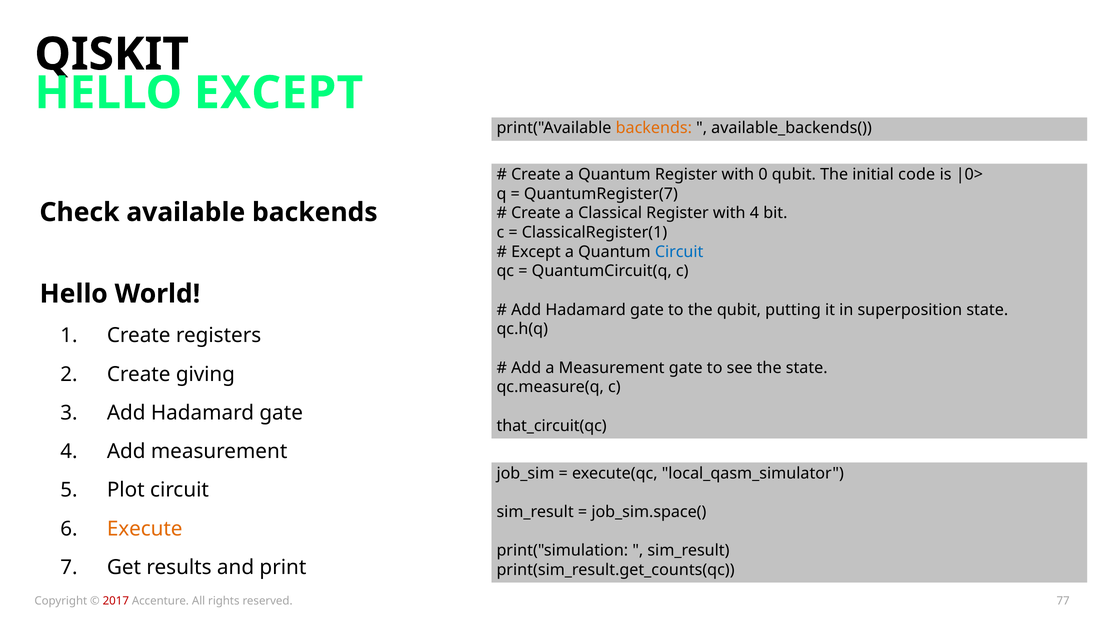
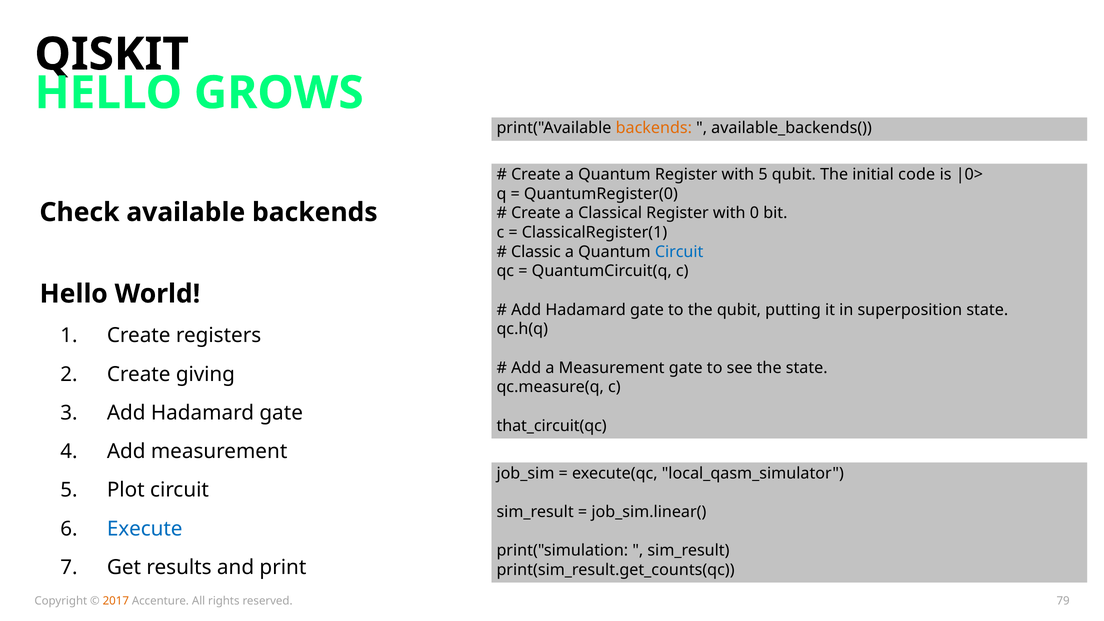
HELLO EXCEPT: EXCEPT -> GROWS
with 0: 0 -> 5
QuantumRegister(7: QuantumRegister(7 -> QuantumRegister(0
with 4: 4 -> 0
Except at (536, 252): Except -> Classic
job_sim.space(: job_sim.space( -> job_sim.linear(
Execute colour: orange -> blue
2017 colour: red -> orange
77: 77 -> 79
